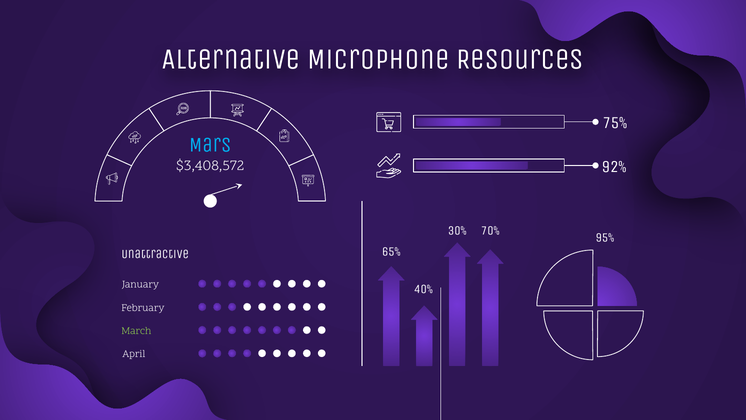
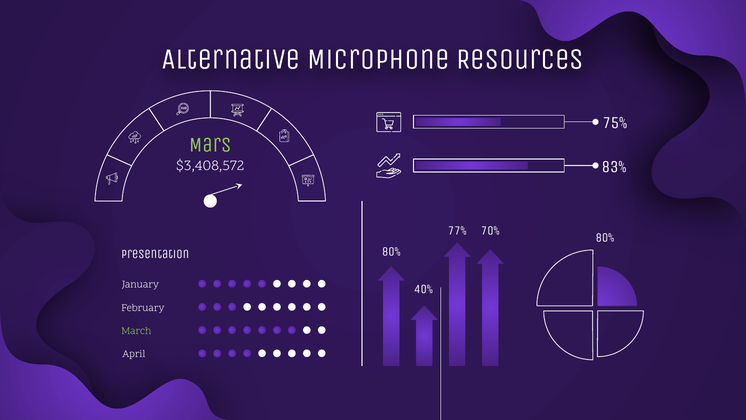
Mars colour: light blue -> light green
92%: 92% -> 83%
30%: 30% -> 77%
95% at (605, 238): 95% -> 80%
65% at (391, 252): 65% -> 80%
Unattractive: Unattractive -> Presentation
